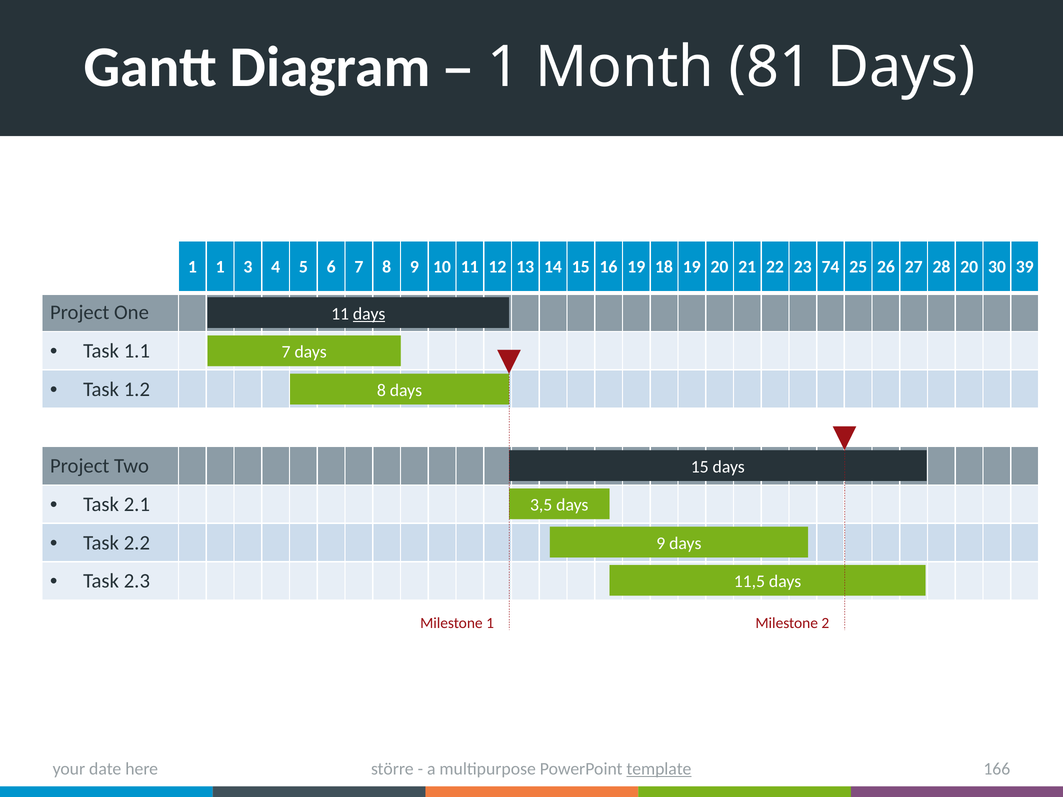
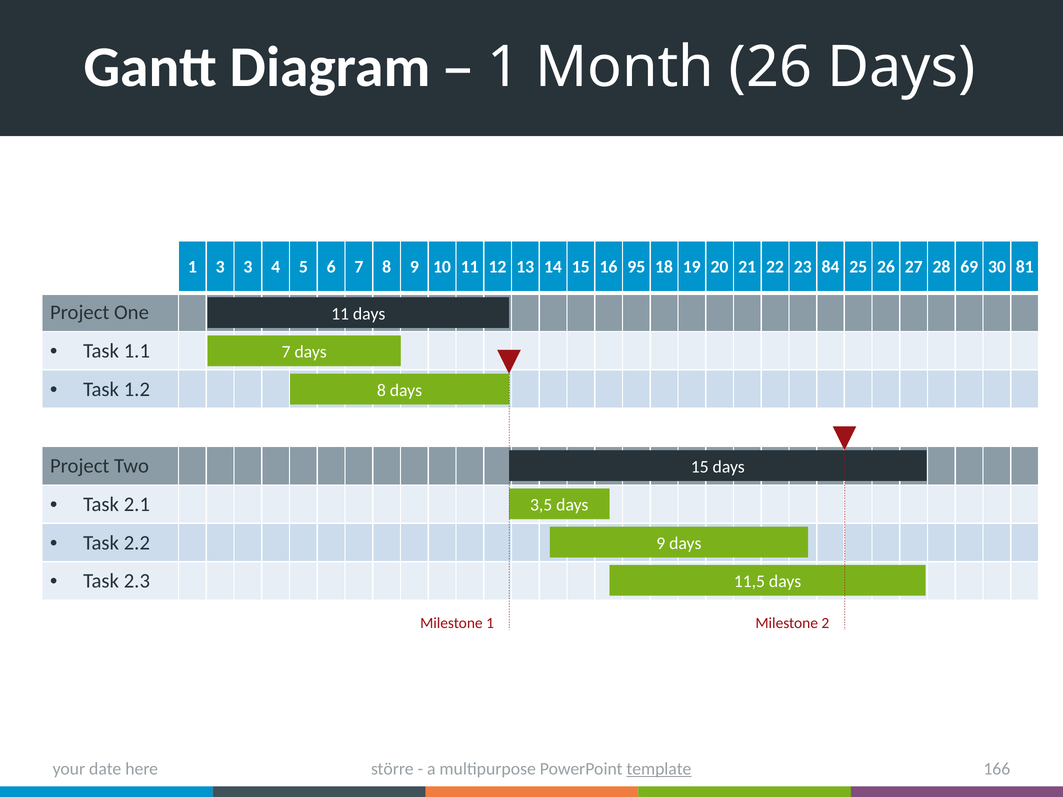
Month 81: 81 -> 26
1 1: 1 -> 3
16 19: 19 -> 95
74: 74 -> 84
28 20: 20 -> 69
39: 39 -> 81
days at (369, 314) underline: present -> none
